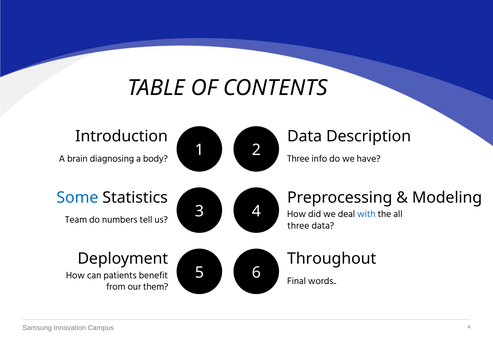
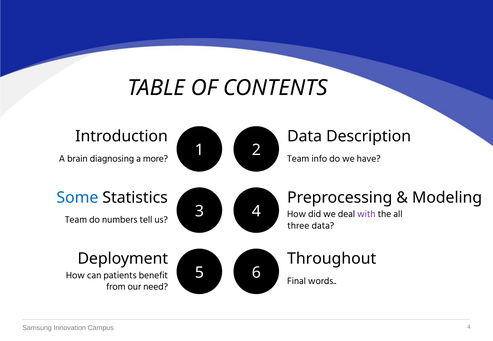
body: body -> more
Three at (298, 159): Three -> Team
with colour: blue -> purple
them: them -> need
